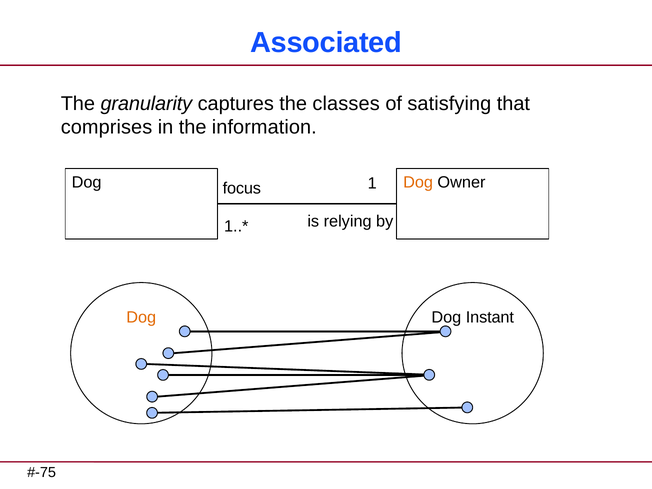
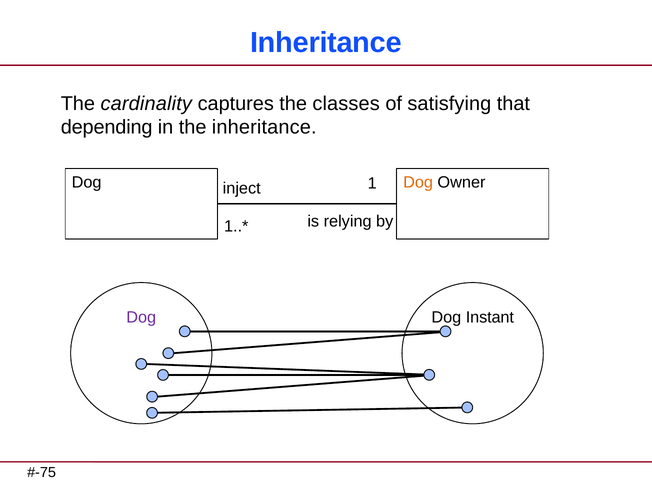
Associated at (326, 43): Associated -> Inheritance
granularity: granularity -> cardinality
comprises: comprises -> depending
the information: information -> inheritance
focus: focus -> inject
Dog at (141, 317) colour: orange -> purple
